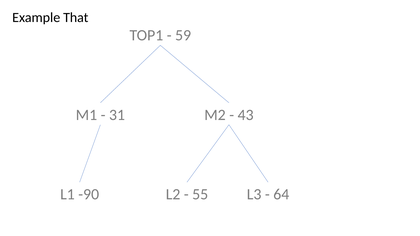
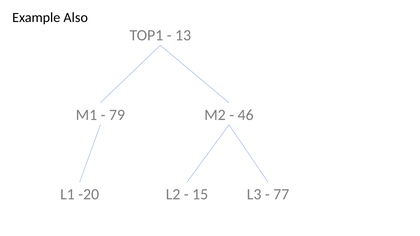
That: That -> Also
59: 59 -> 13
31: 31 -> 79
43: 43 -> 46
-90: -90 -> -20
55: 55 -> 15
64: 64 -> 77
